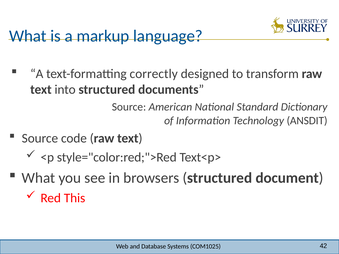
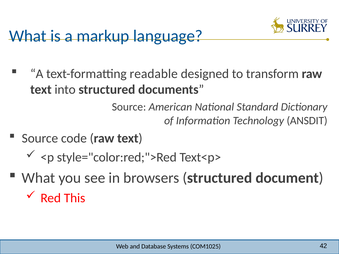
correctly: correctly -> readable
